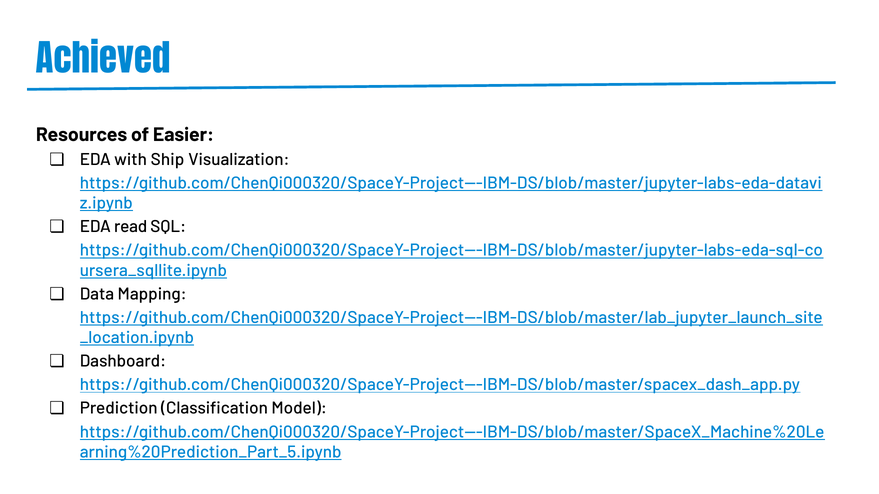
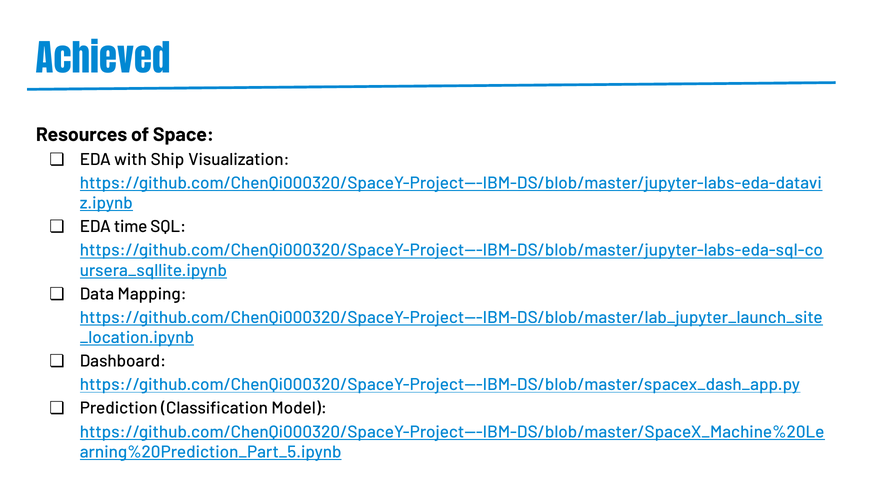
Easier: Easier -> Space
read: read -> time
